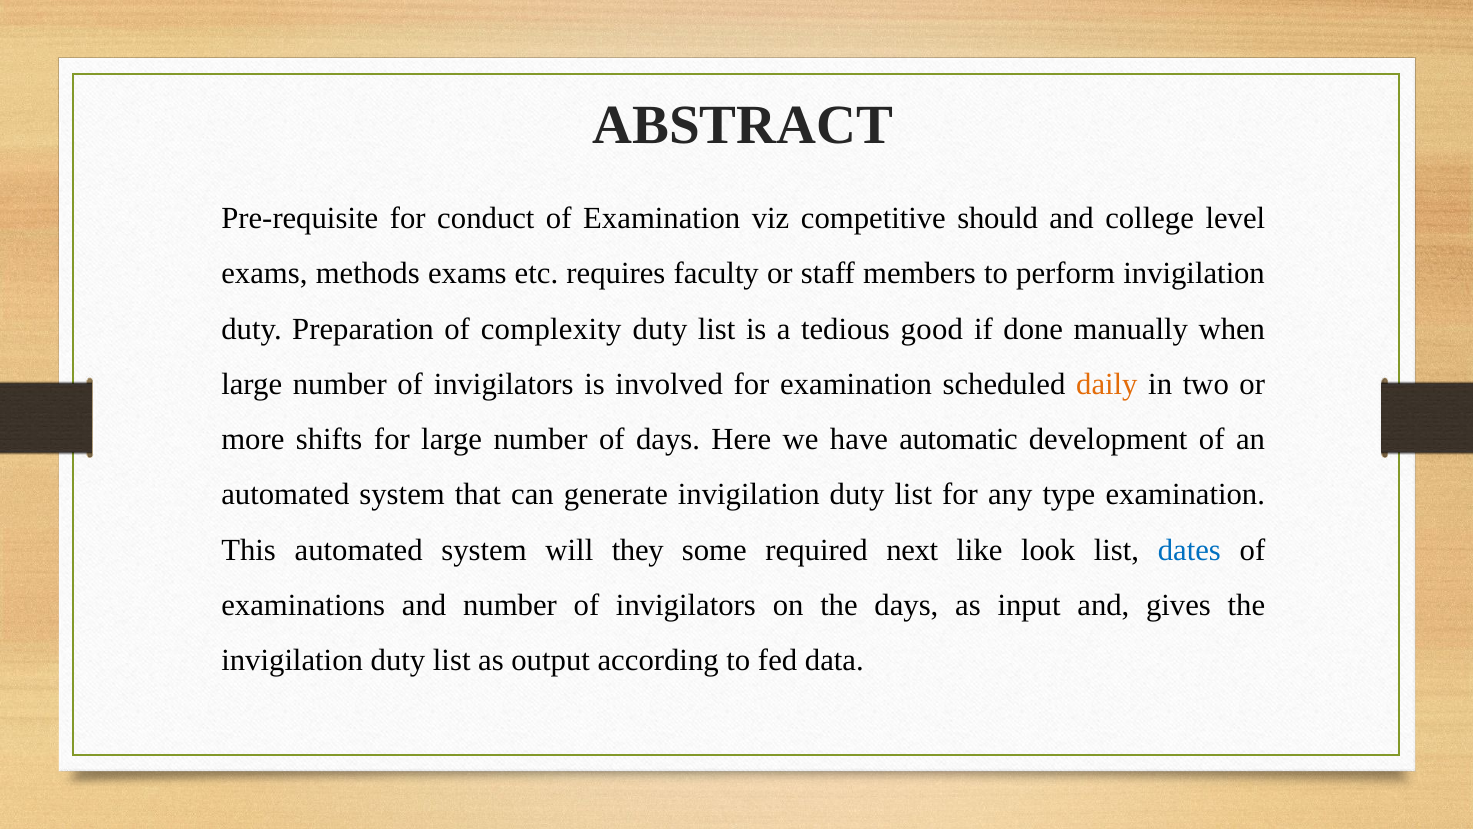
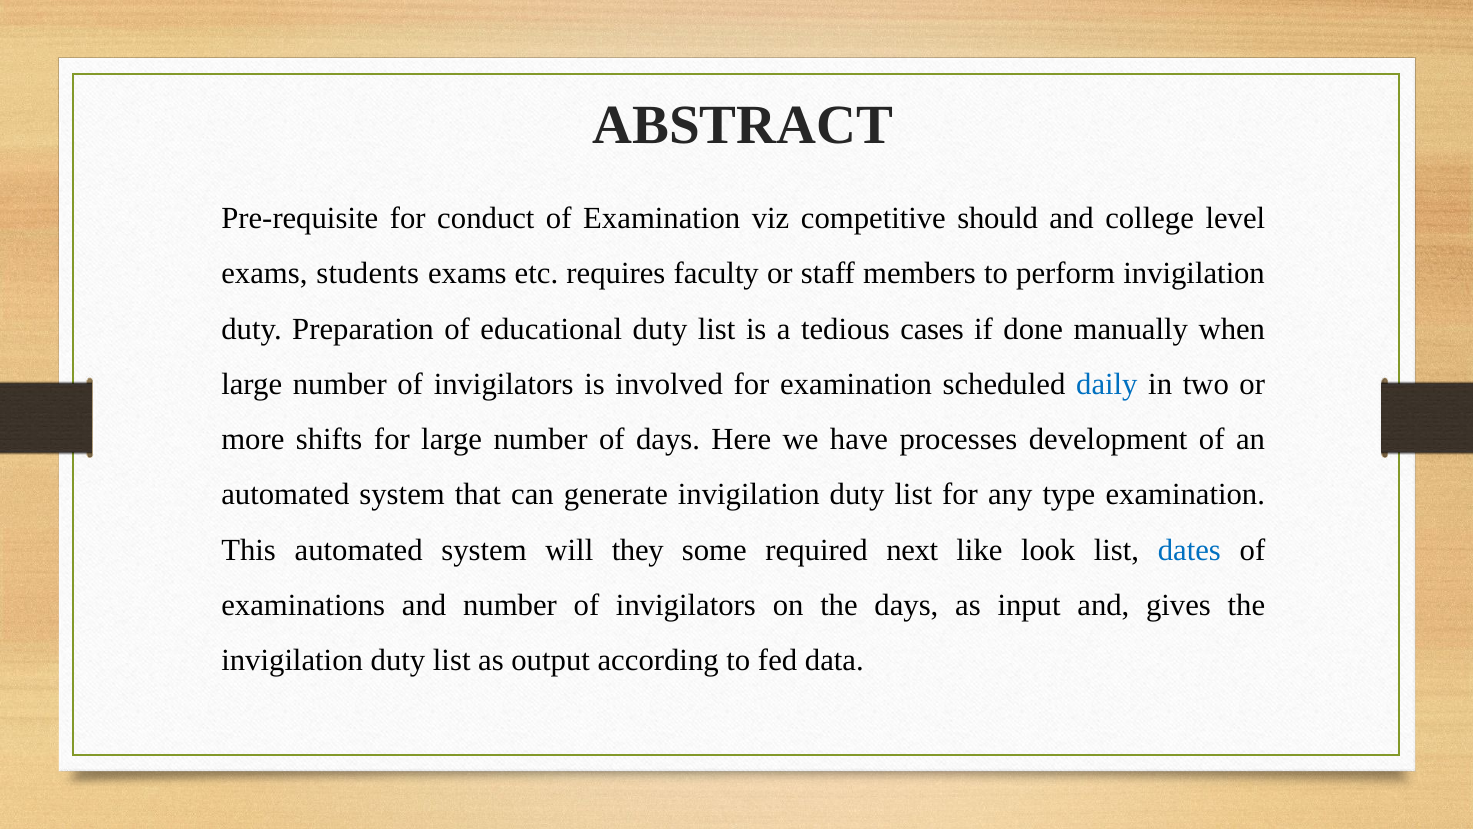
methods: methods -> students
complexity: complexity -> educational
good: good -> cases
daily colour: orange -> blue
automatic: automatic -> processes
